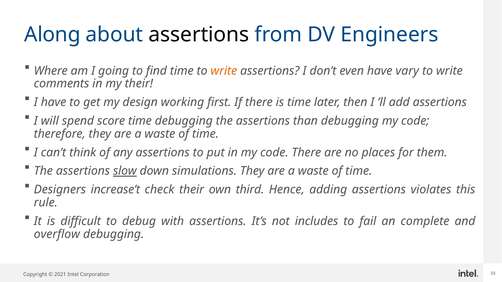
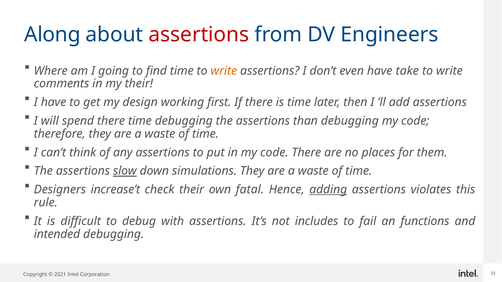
assertions at (199, 35) colour: black -> red
vary: vary -> take
spend score: score -> there
third: third -> fatal
adding underline: none -> present
complete: complete -> functions
overflow: overflow -> intended
